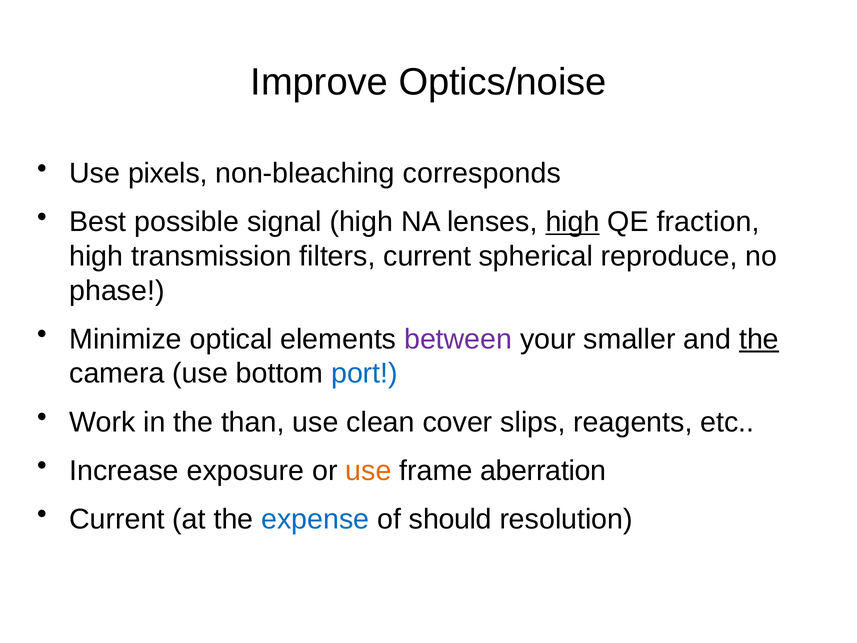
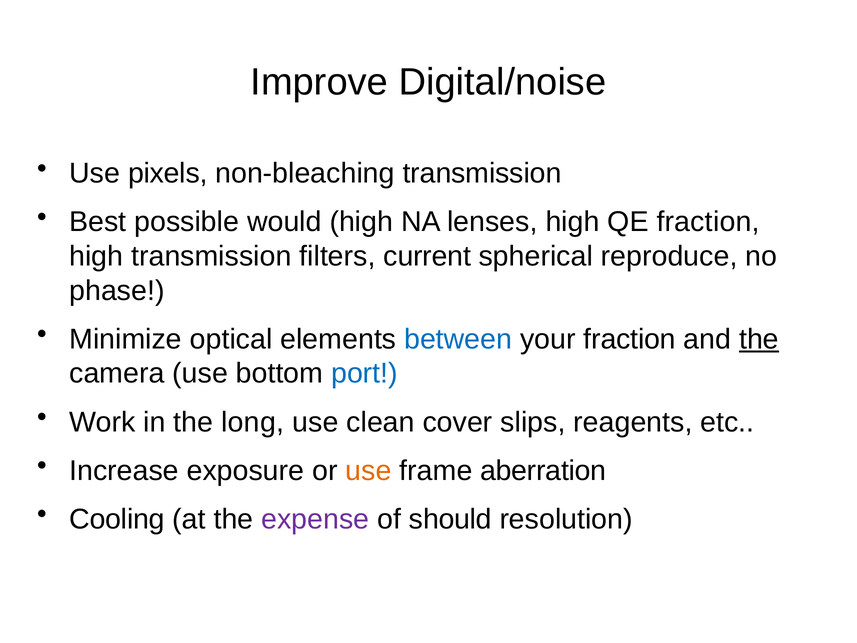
Optics/noise: Optics/noise -> Digital/noise
non-bleaching corresponds: corresponds -> transmission
signal: signal -> would
high at (572, 222) underline: present -> none
between colour: purple -> blue
your smaller: smaller -> fraction
than: than -> long
Current at (117, 519): Current -> Cooling
expense colour: blue -> purple
